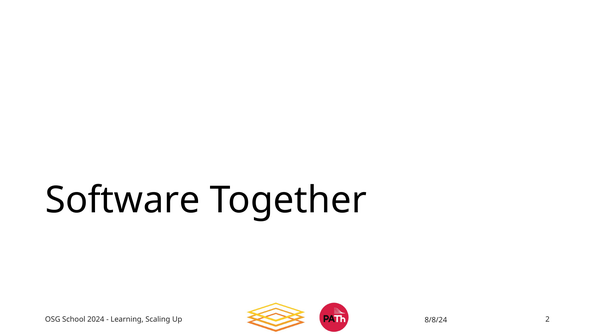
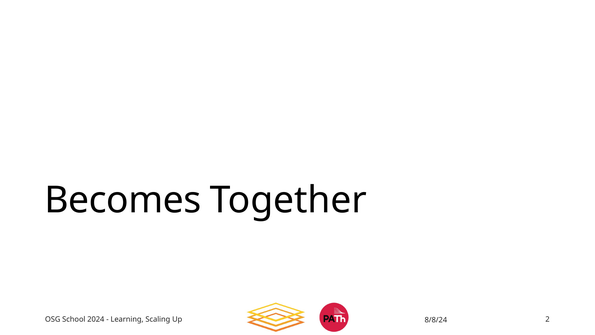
Software: Software -> Becomes
